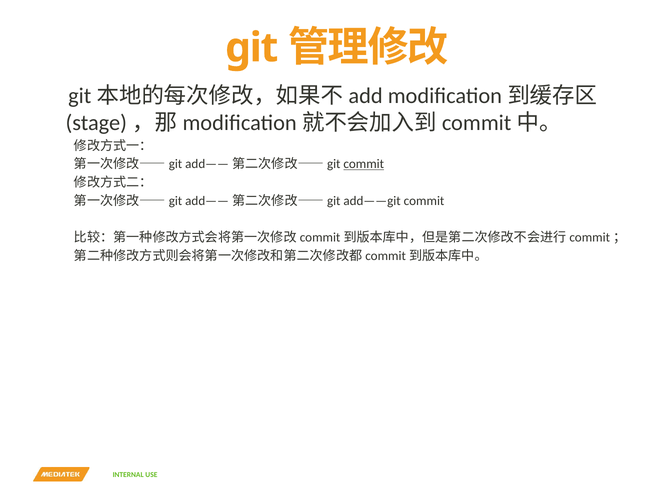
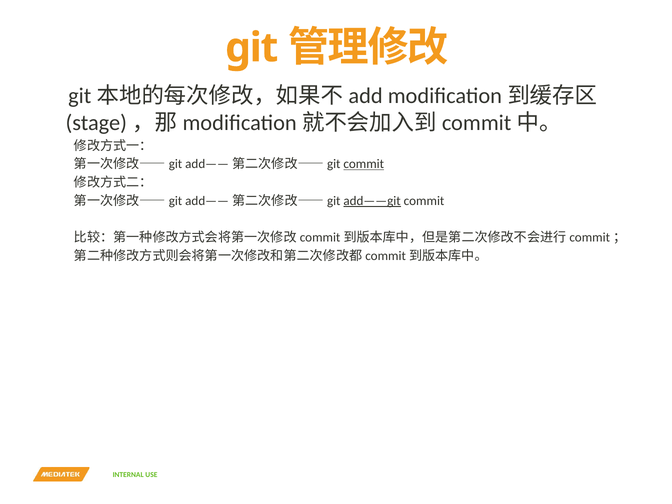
add——git underline: none -> present
